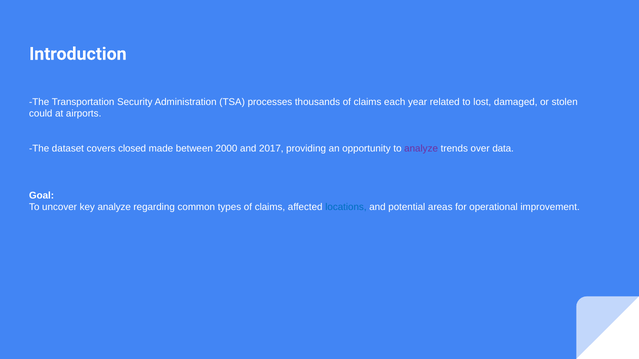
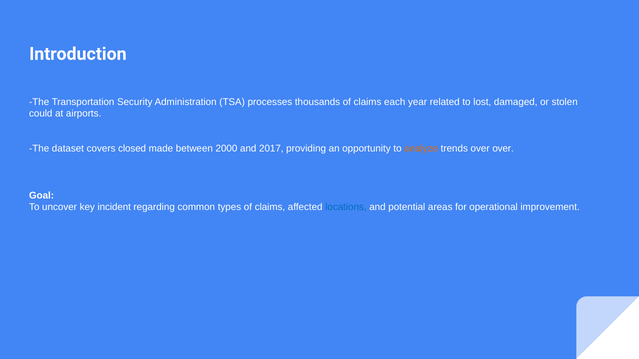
analyze at (421, 149) colour: purple -> orange
over data: data -> over
key analyze: analyze -> incident
